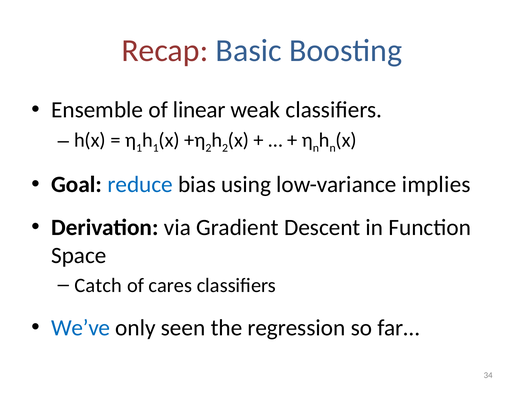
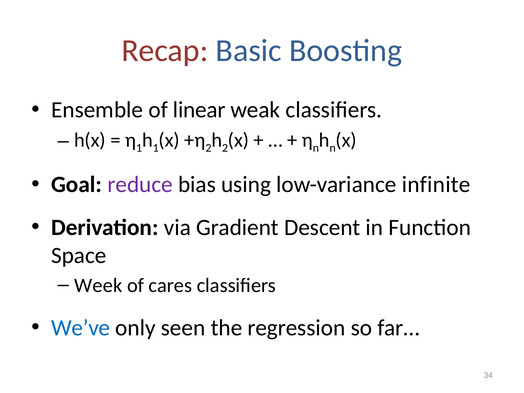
reduce colour: blue -> purple
implies: implies -> infinite
Catch: Catch -> Week
